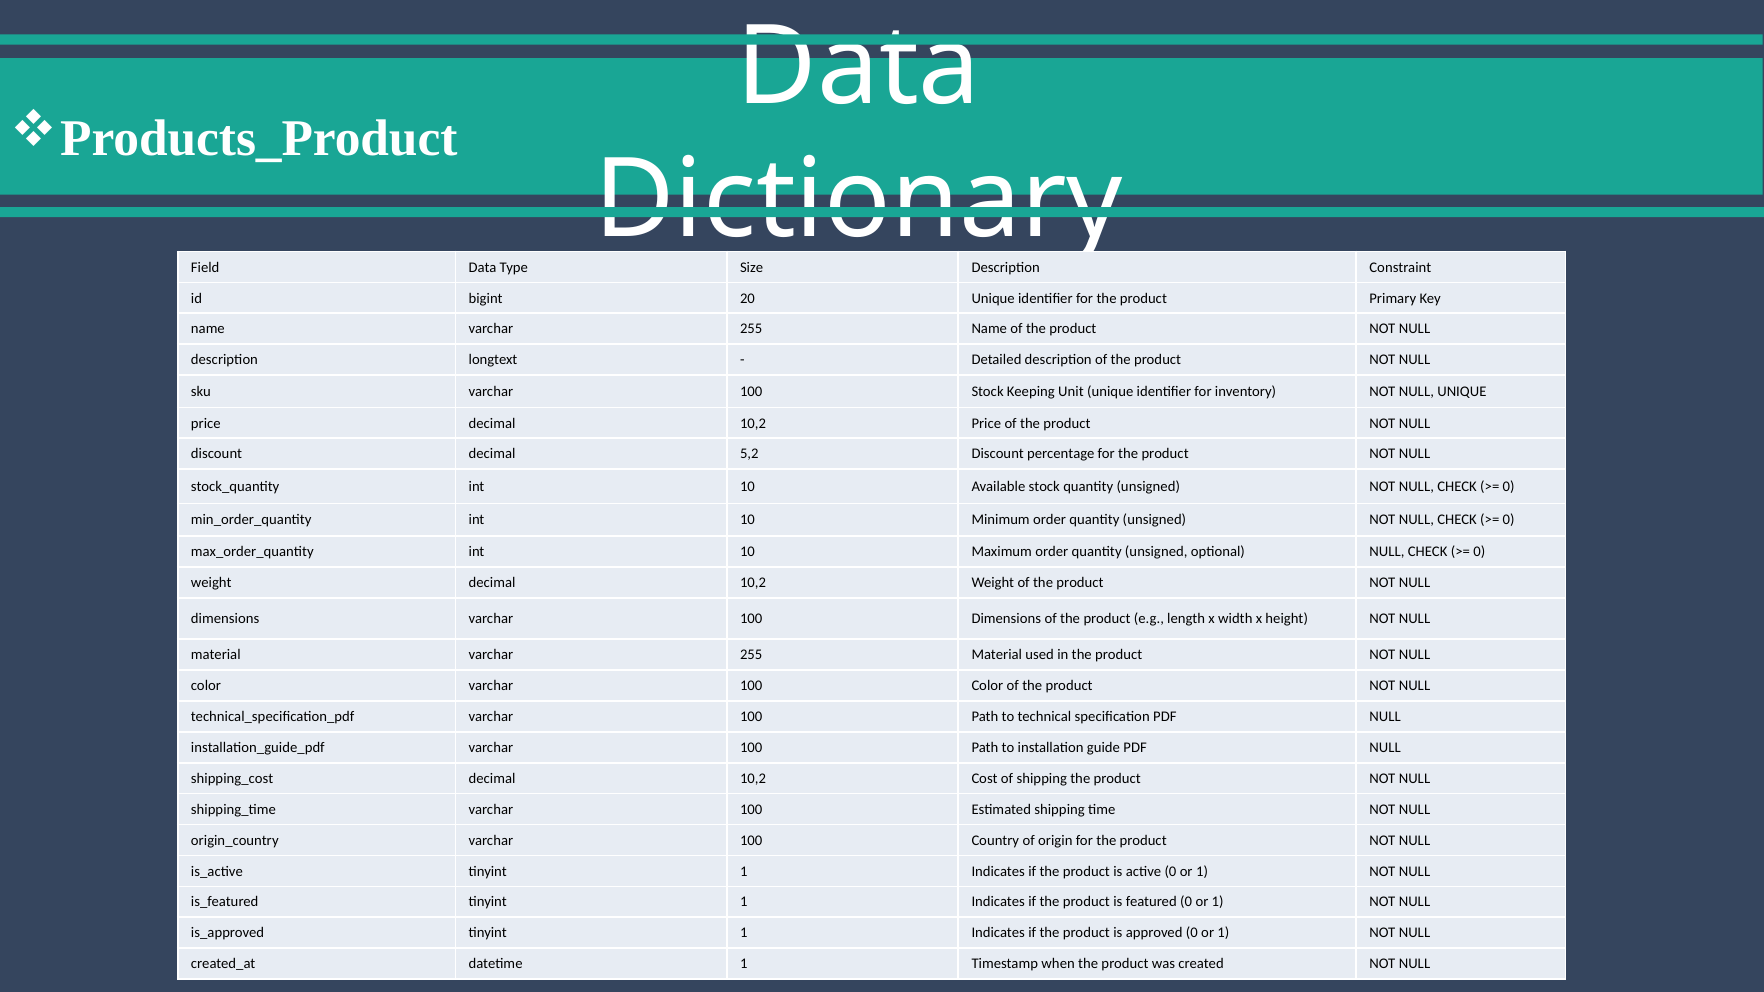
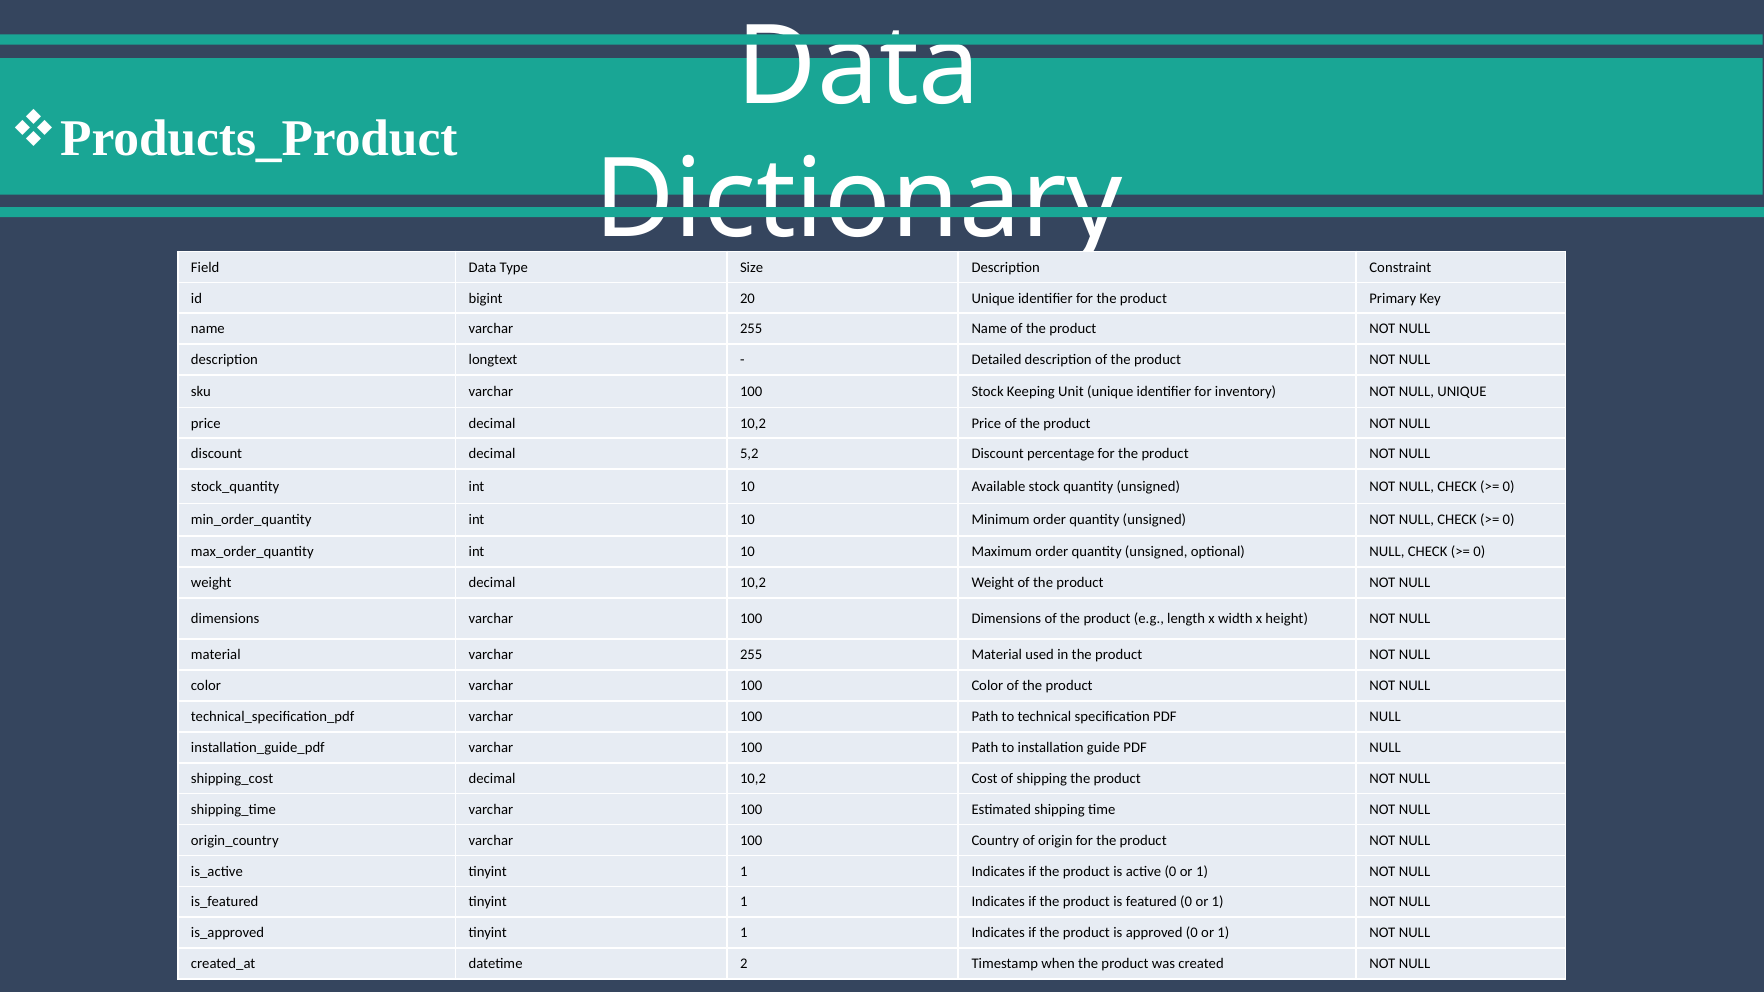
datetime 1: 1 -> 2
